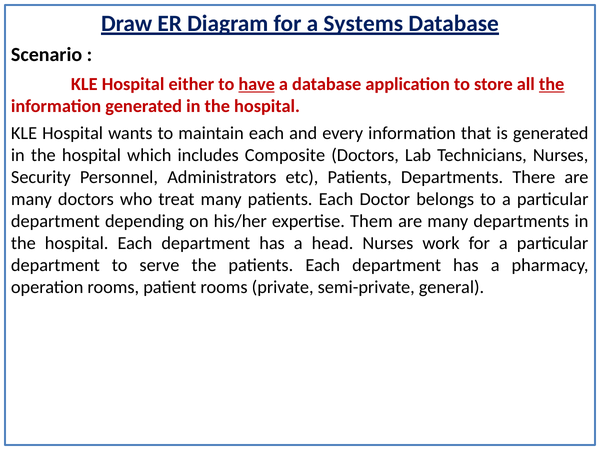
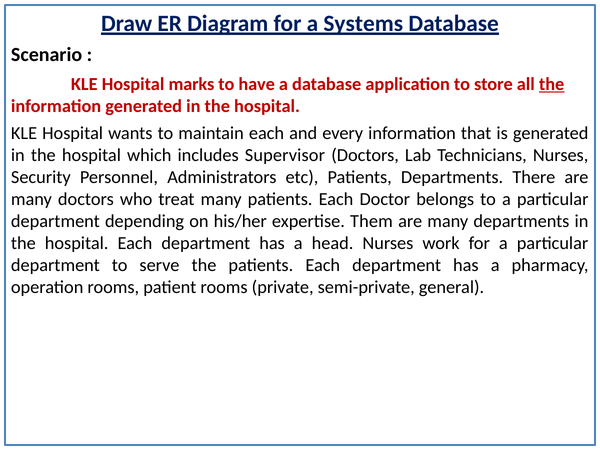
either: either -> marks
have underline: present -> none
Composite: Composite -> Supervisor
